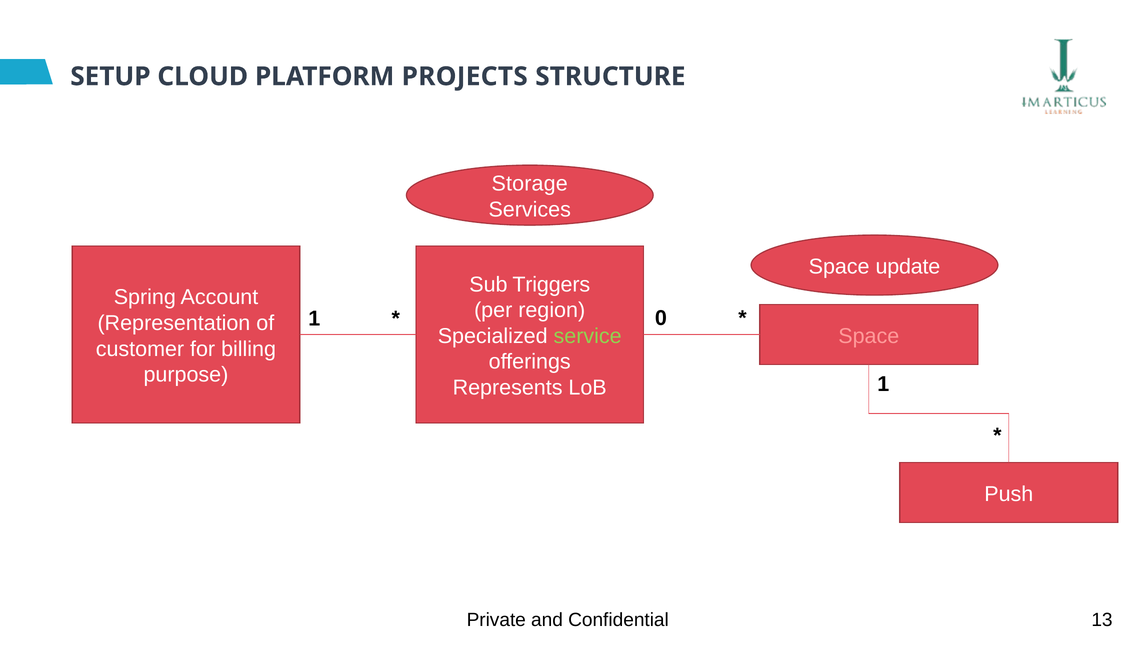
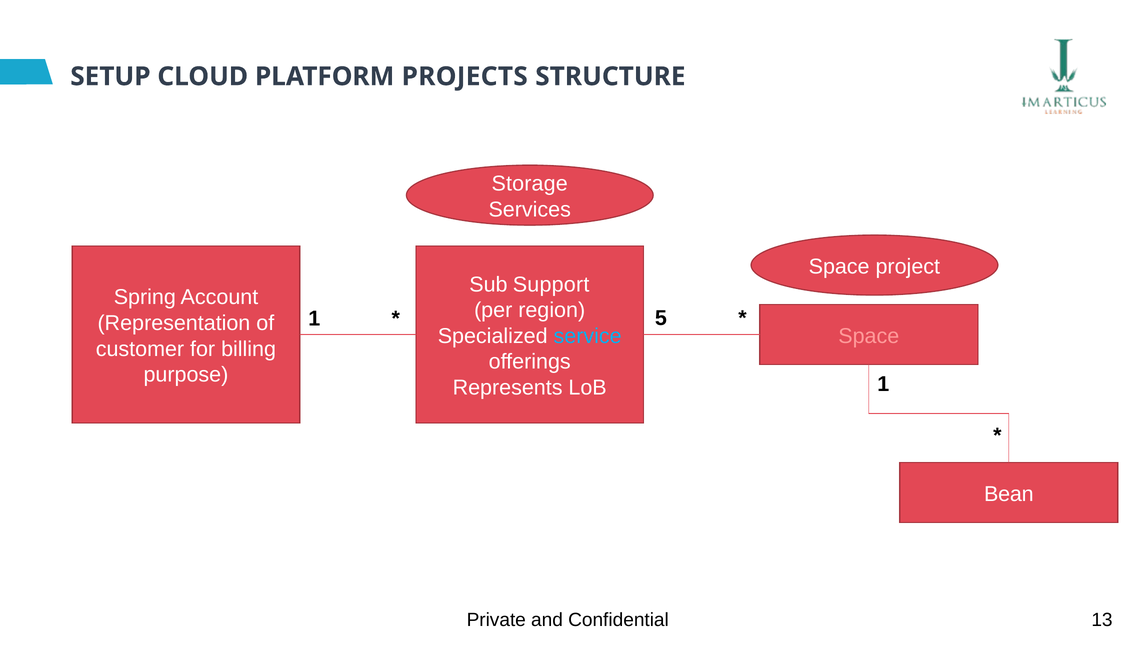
update: update -> project
Triggers: Triggers -> Support
0: 0 -> 5
service colour: light green -> light blue
Push: Push -> Bean
